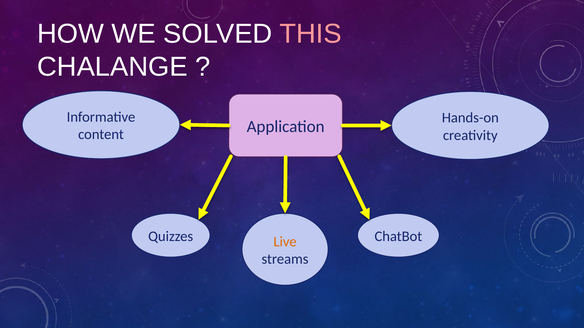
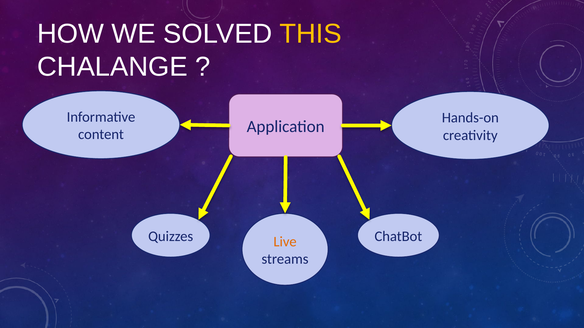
THIS colour: pink -> yellow
